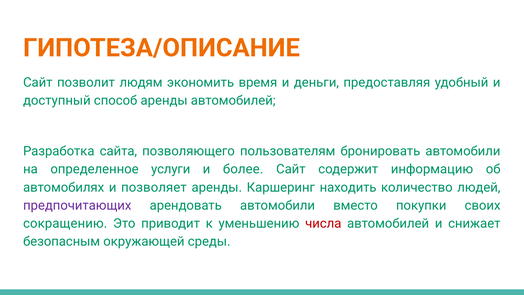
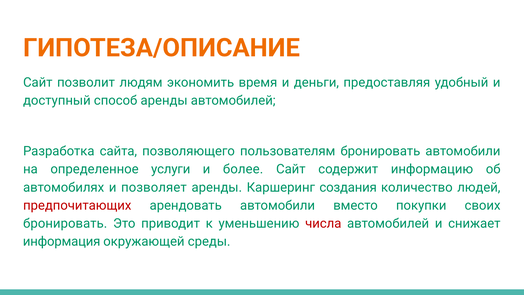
находить: находить -> создания
предпочитающих colour: purple -> red
сокращению at (65, 223): сокращению -> бронировать
безопасным: безопасным -> информация
